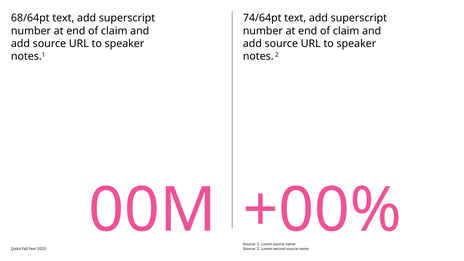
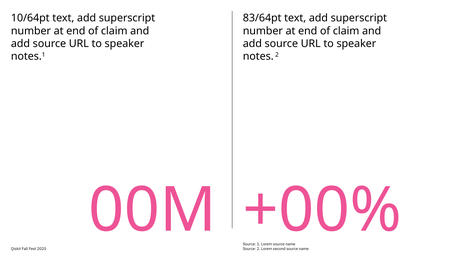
68/64pt: 68/64pt -> 10/64pt
74/64pt: 74/64pt -> 83/64pt
